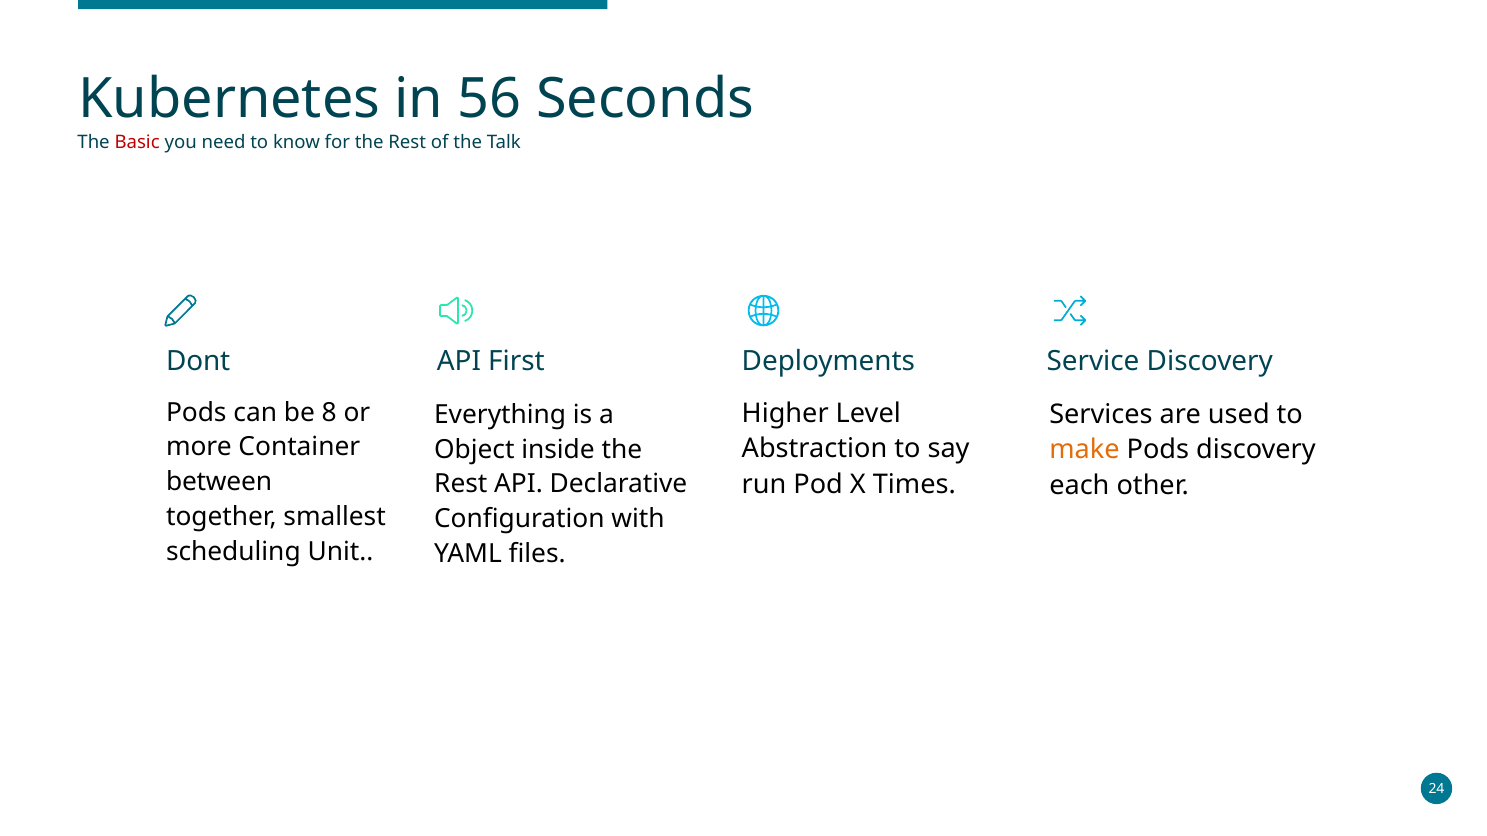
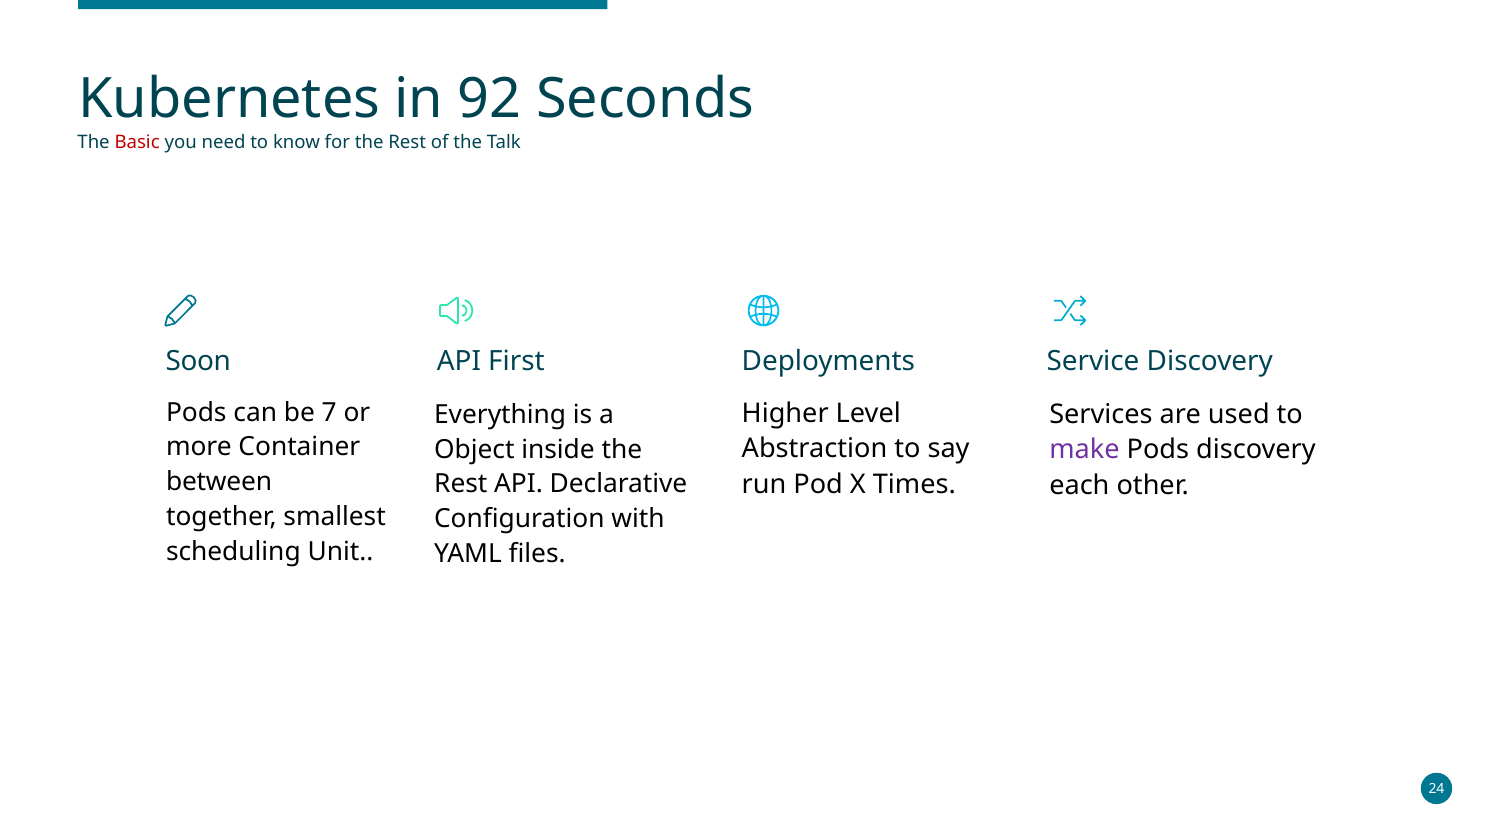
56: 56 -> 92
Dont: Dont -> Soon
8: 8 -> 7
make colour: orange -> purple
